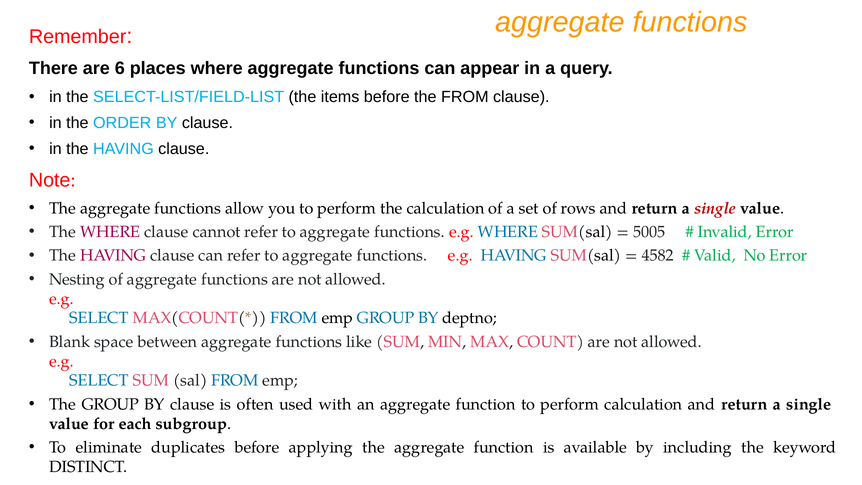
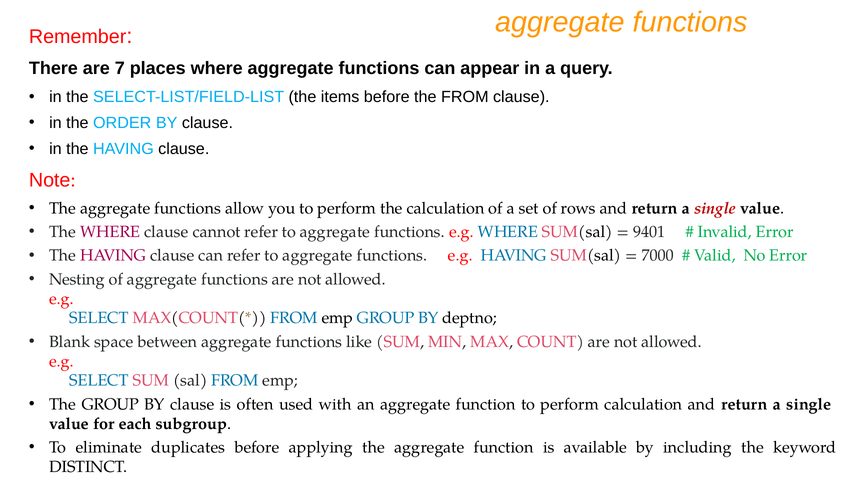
6: 6 -> 7
5005: 5005 -> 9401
4582: 4582 -> 7000
